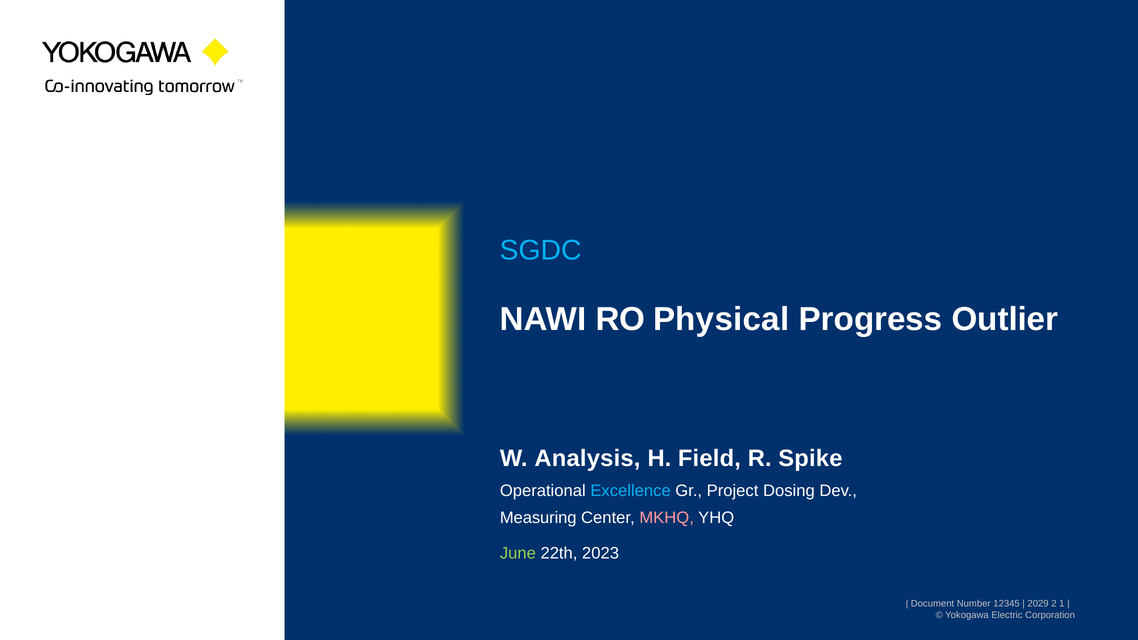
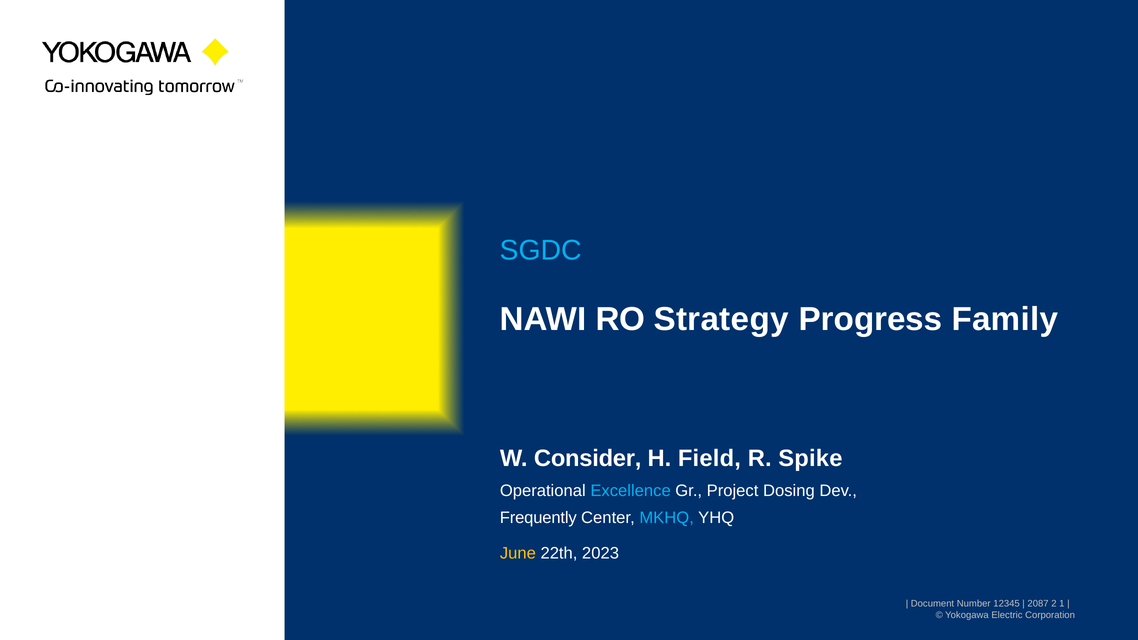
Physical: Physical -> Strategy
Outlier: Outlier -> Family
Analysis: Analysis -> Consider
Measuring: Measuring -> Frequently
MKHQ colour: pink -> light blue
June colour: light green -> yellow
2029: 2029 -> 2087
